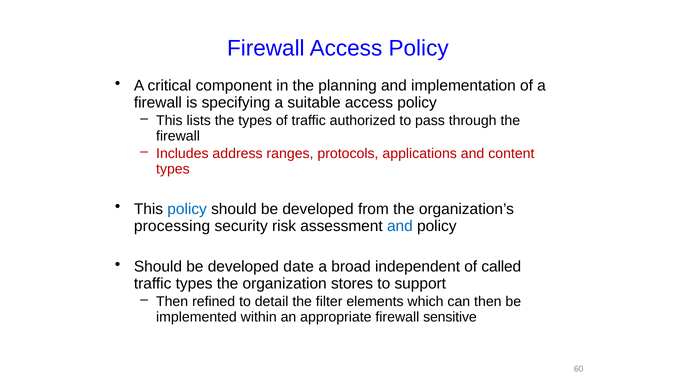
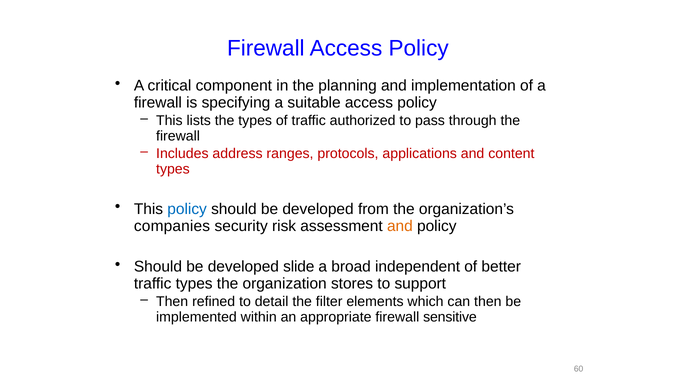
processing: processing -> companies
and at (400, 226) colour: blue -> orange
date: date -> slide
called: called -> better
